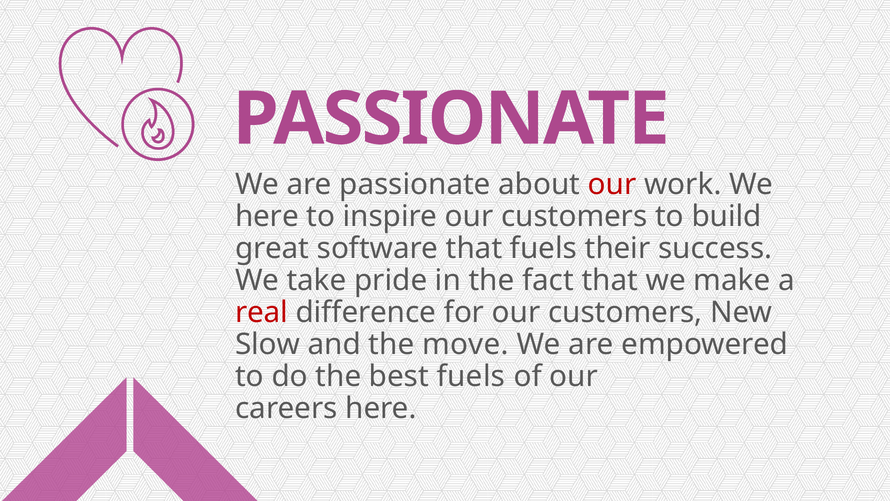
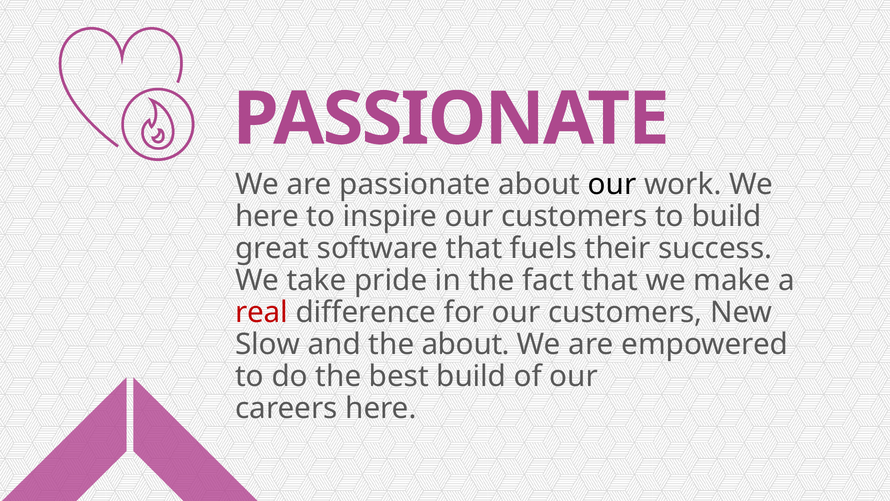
our at (612, 184) colour: red -> black
the move: move -> about
best fuels: fuels -> build
